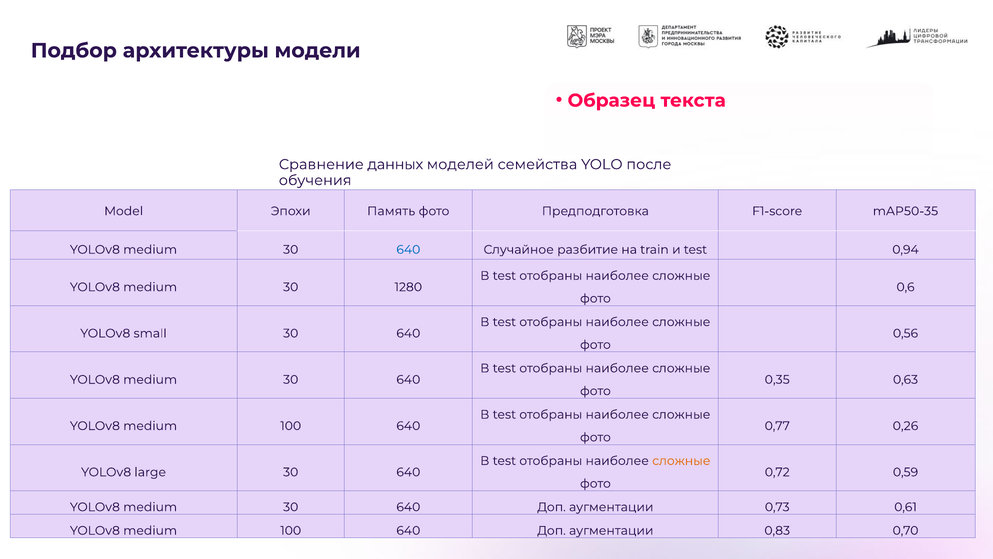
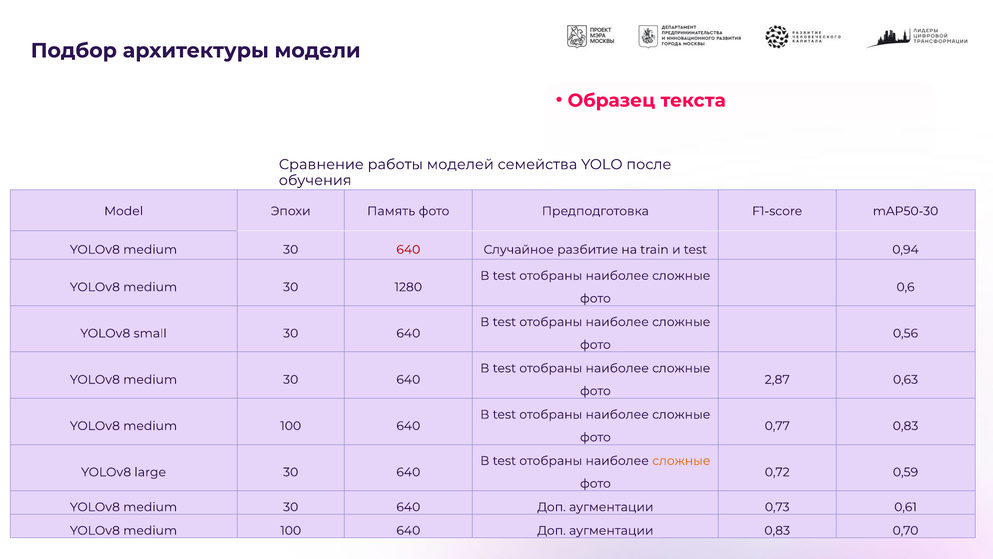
данных: данных -> работы
mAP50-35: mAP50-35 -> mAP50-30
640 at (408, 249) colour: blue -> red
0,35: 0,35 -> 2,87
0,77 0,26: 0,26 -> 0,83
